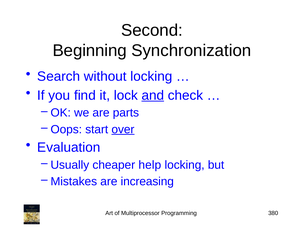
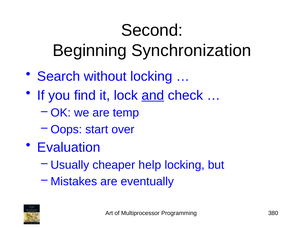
parts: parts -> temp
over underline: present -> none
increasing: increasing -> eventually
